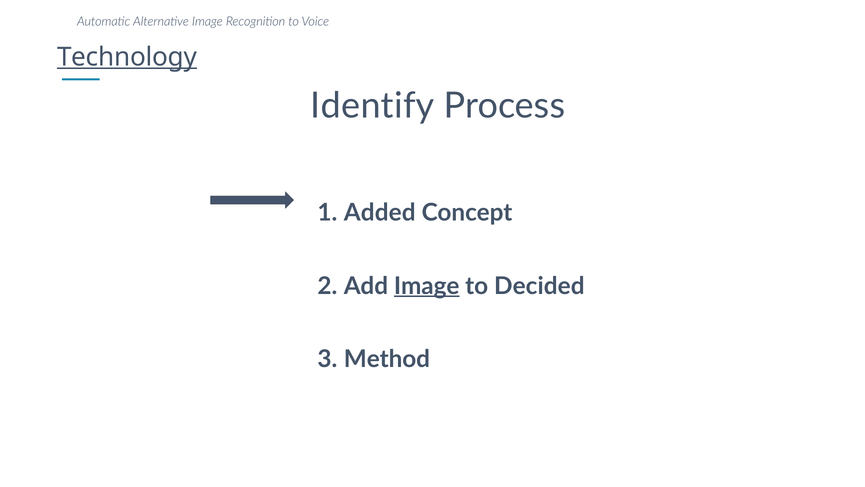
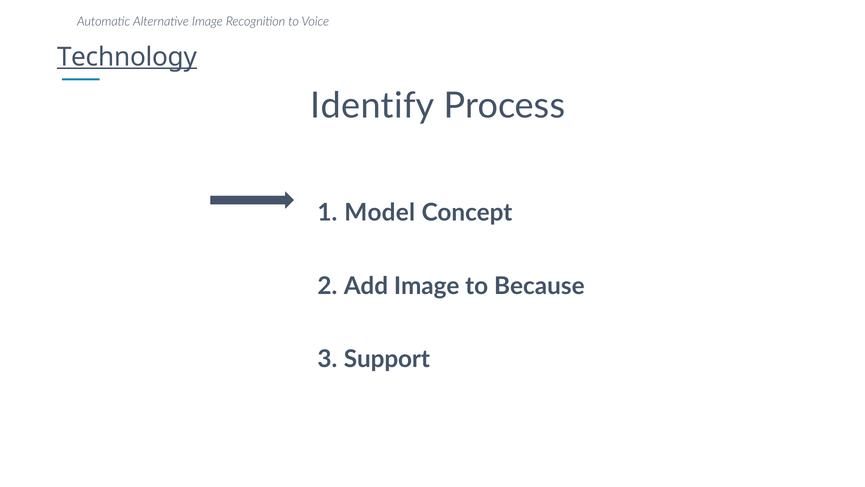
Added: Added -> Model
Image at (427, 286) underline: present -> none
Decided: Decided -> Because
Method: Method -> Support
